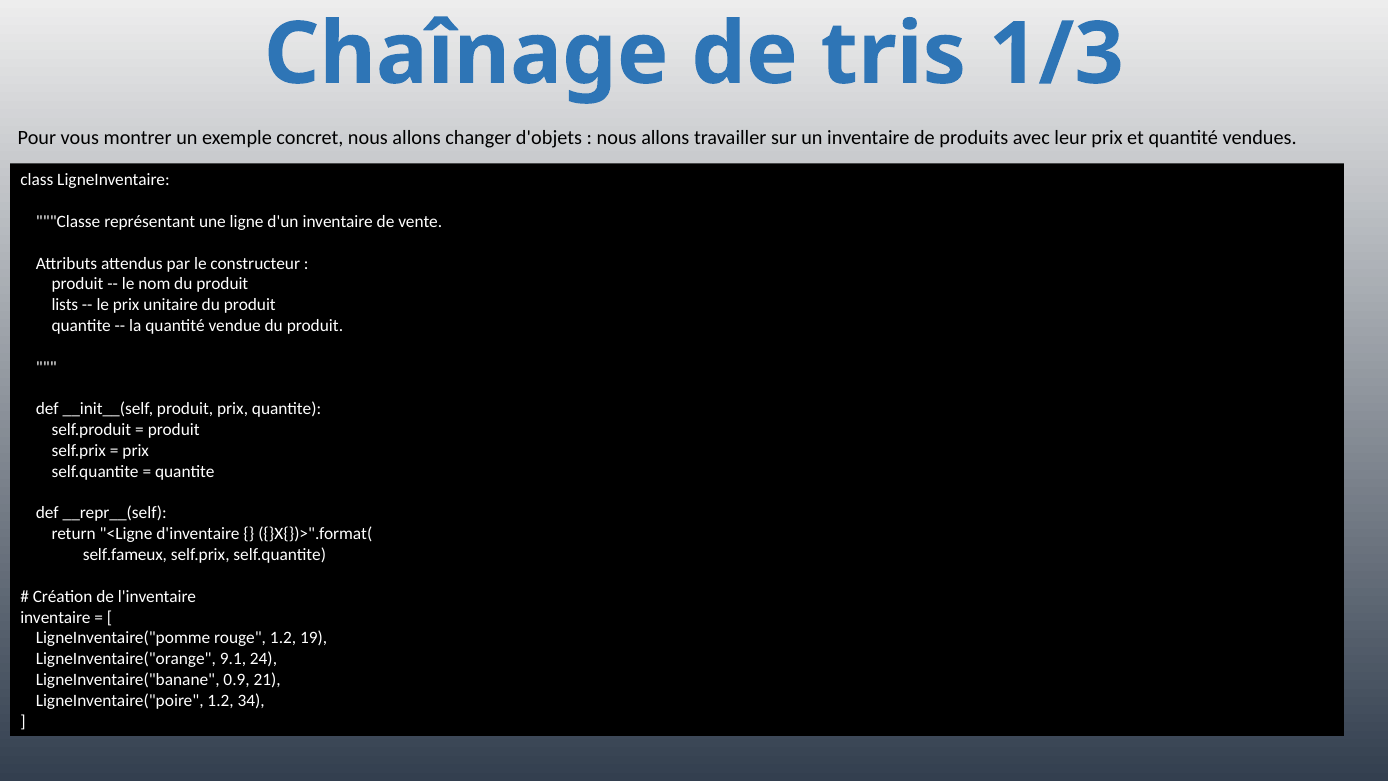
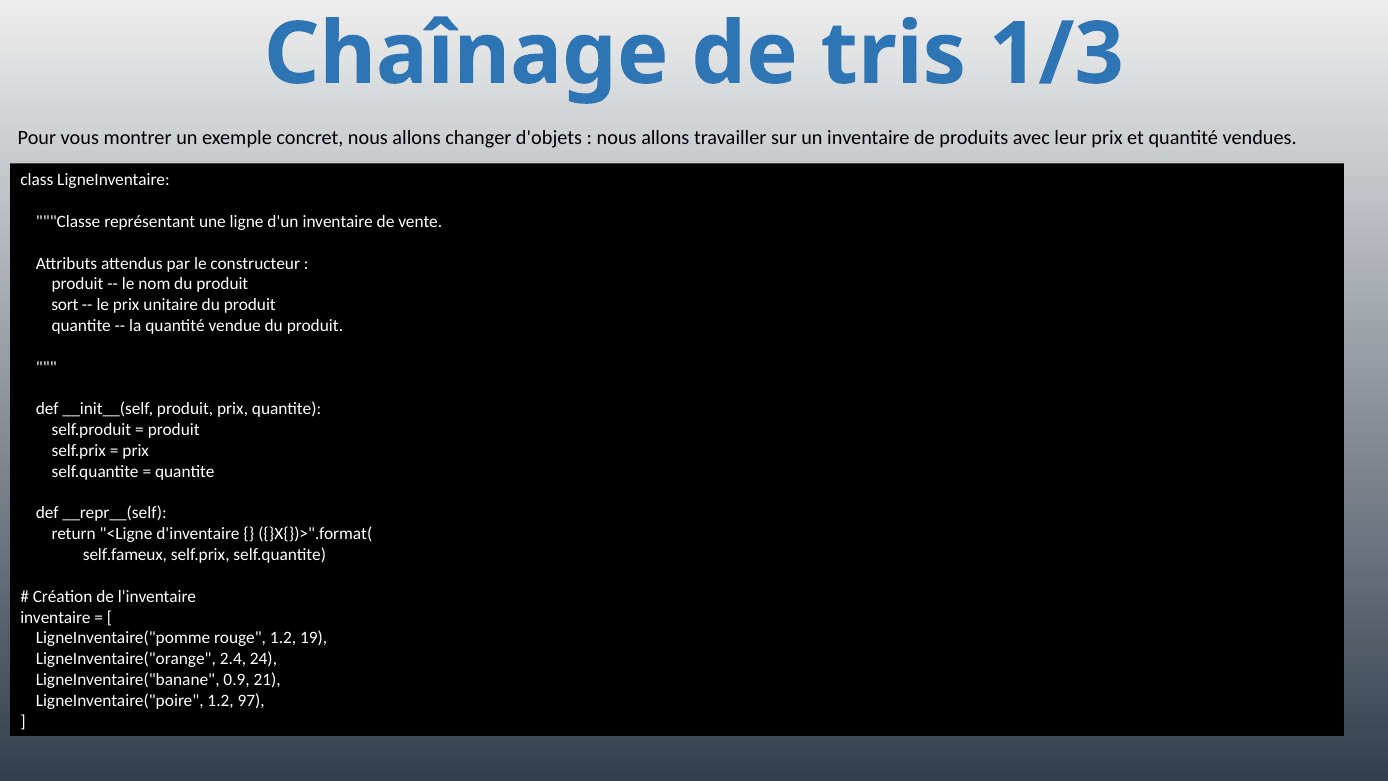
lists: lists -> sort
9.1: 9.1 -> 2.4
34: 34 -> 97
